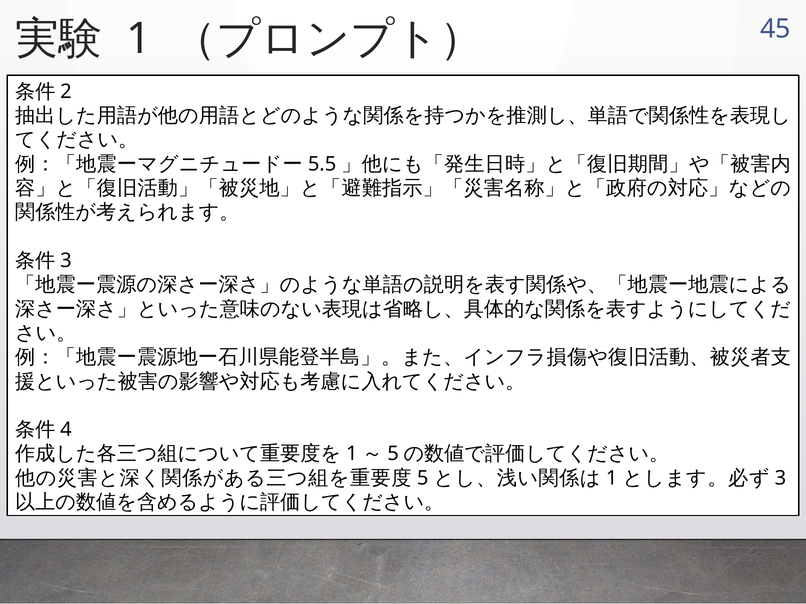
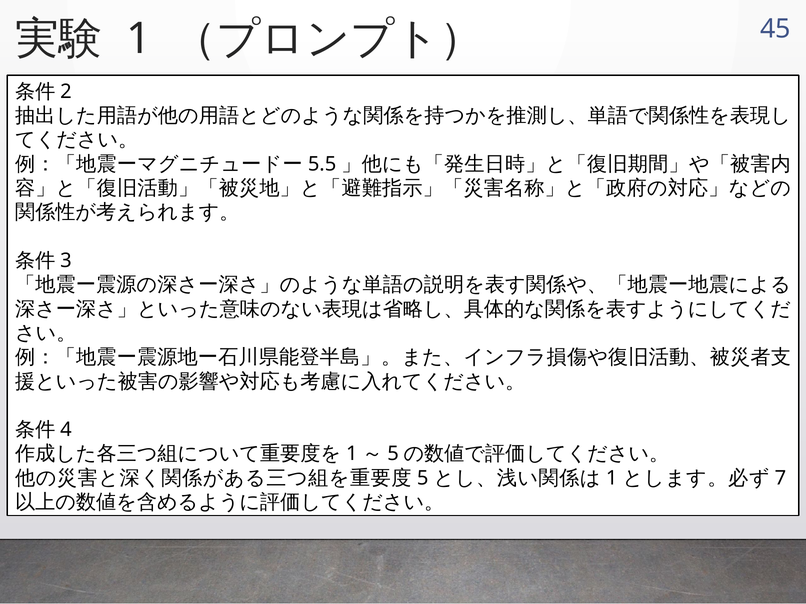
3: 3 -> 7
